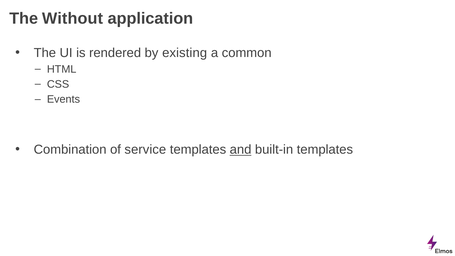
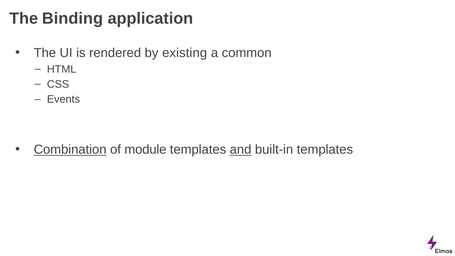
Without: Without -> Binding
Combination underline: none -> present
service: service -> module
